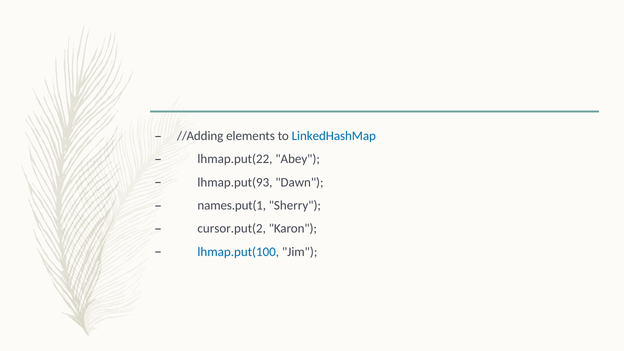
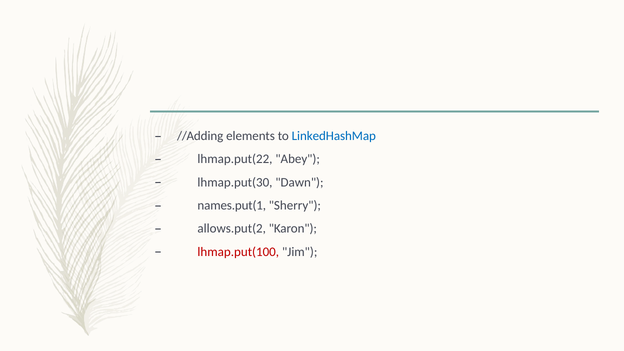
lhmap.put(93: lhmap.put(93 -> lhmap.put(30
cursor.put(2: cursor.put(2 -> allows.put(2
lhmap.put(100 colour: blue -> red
